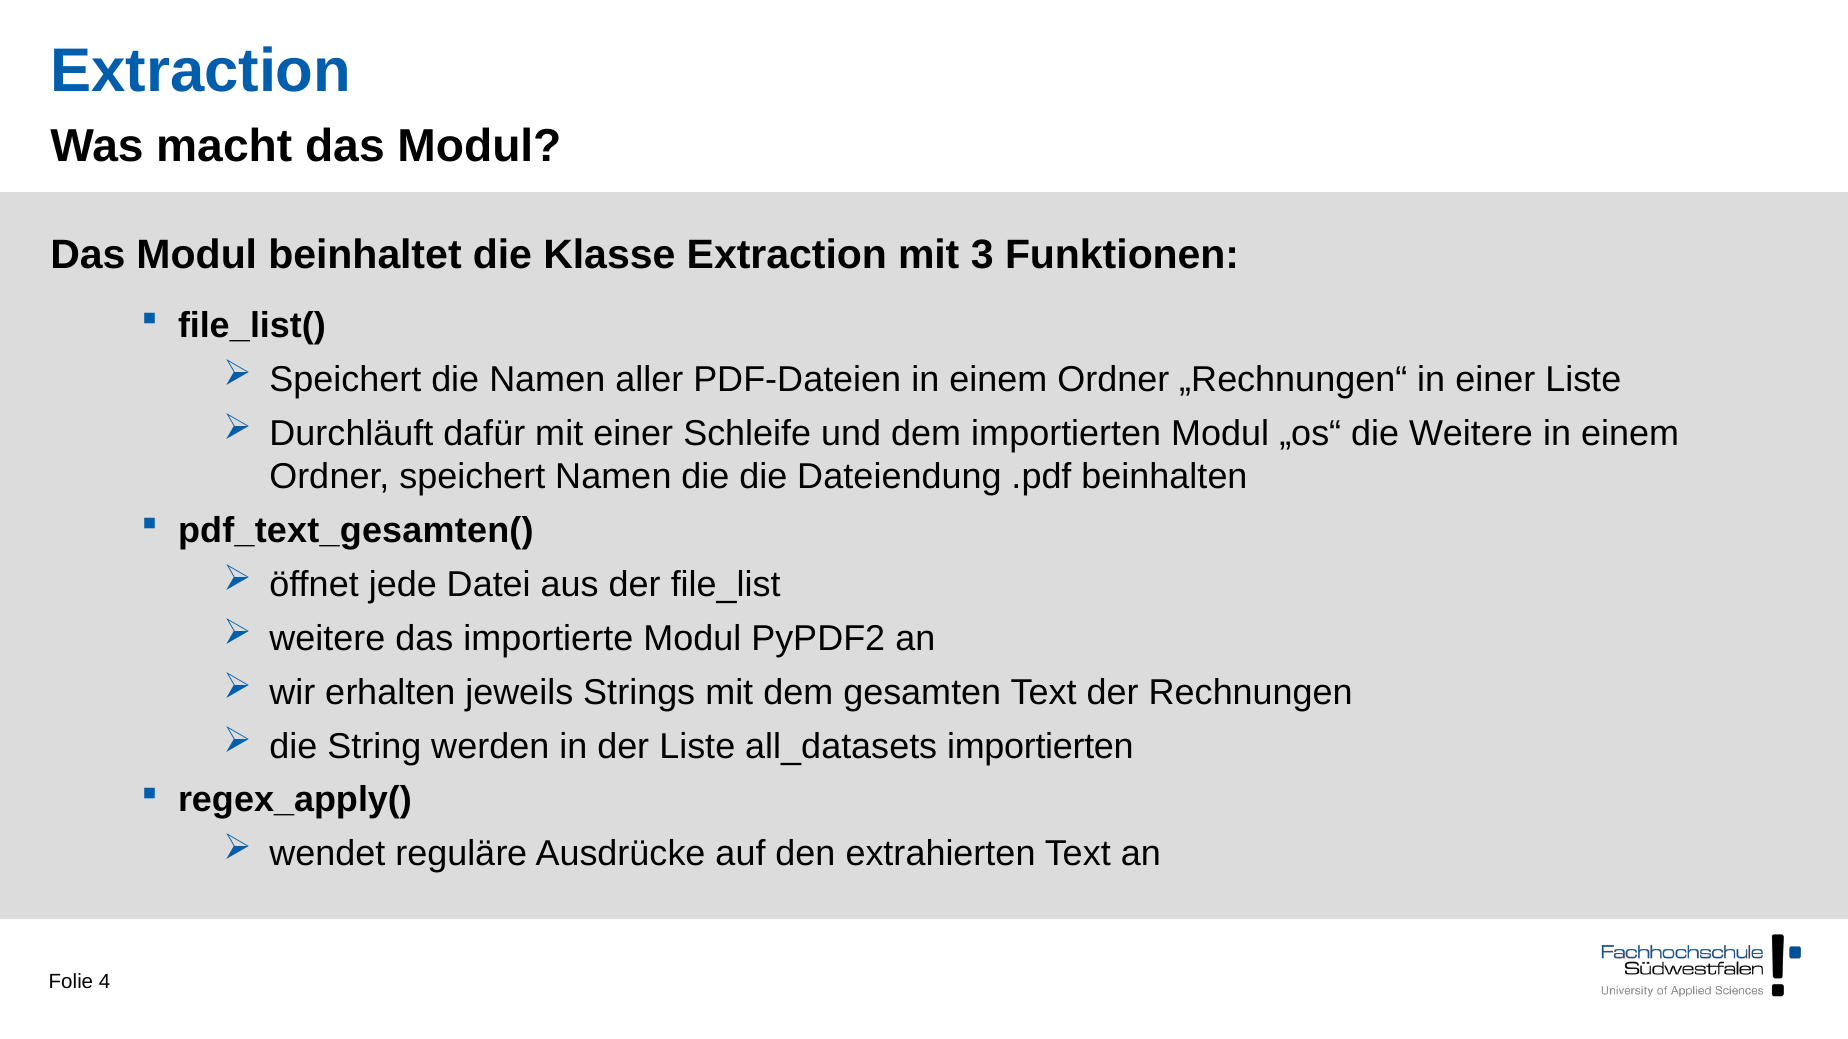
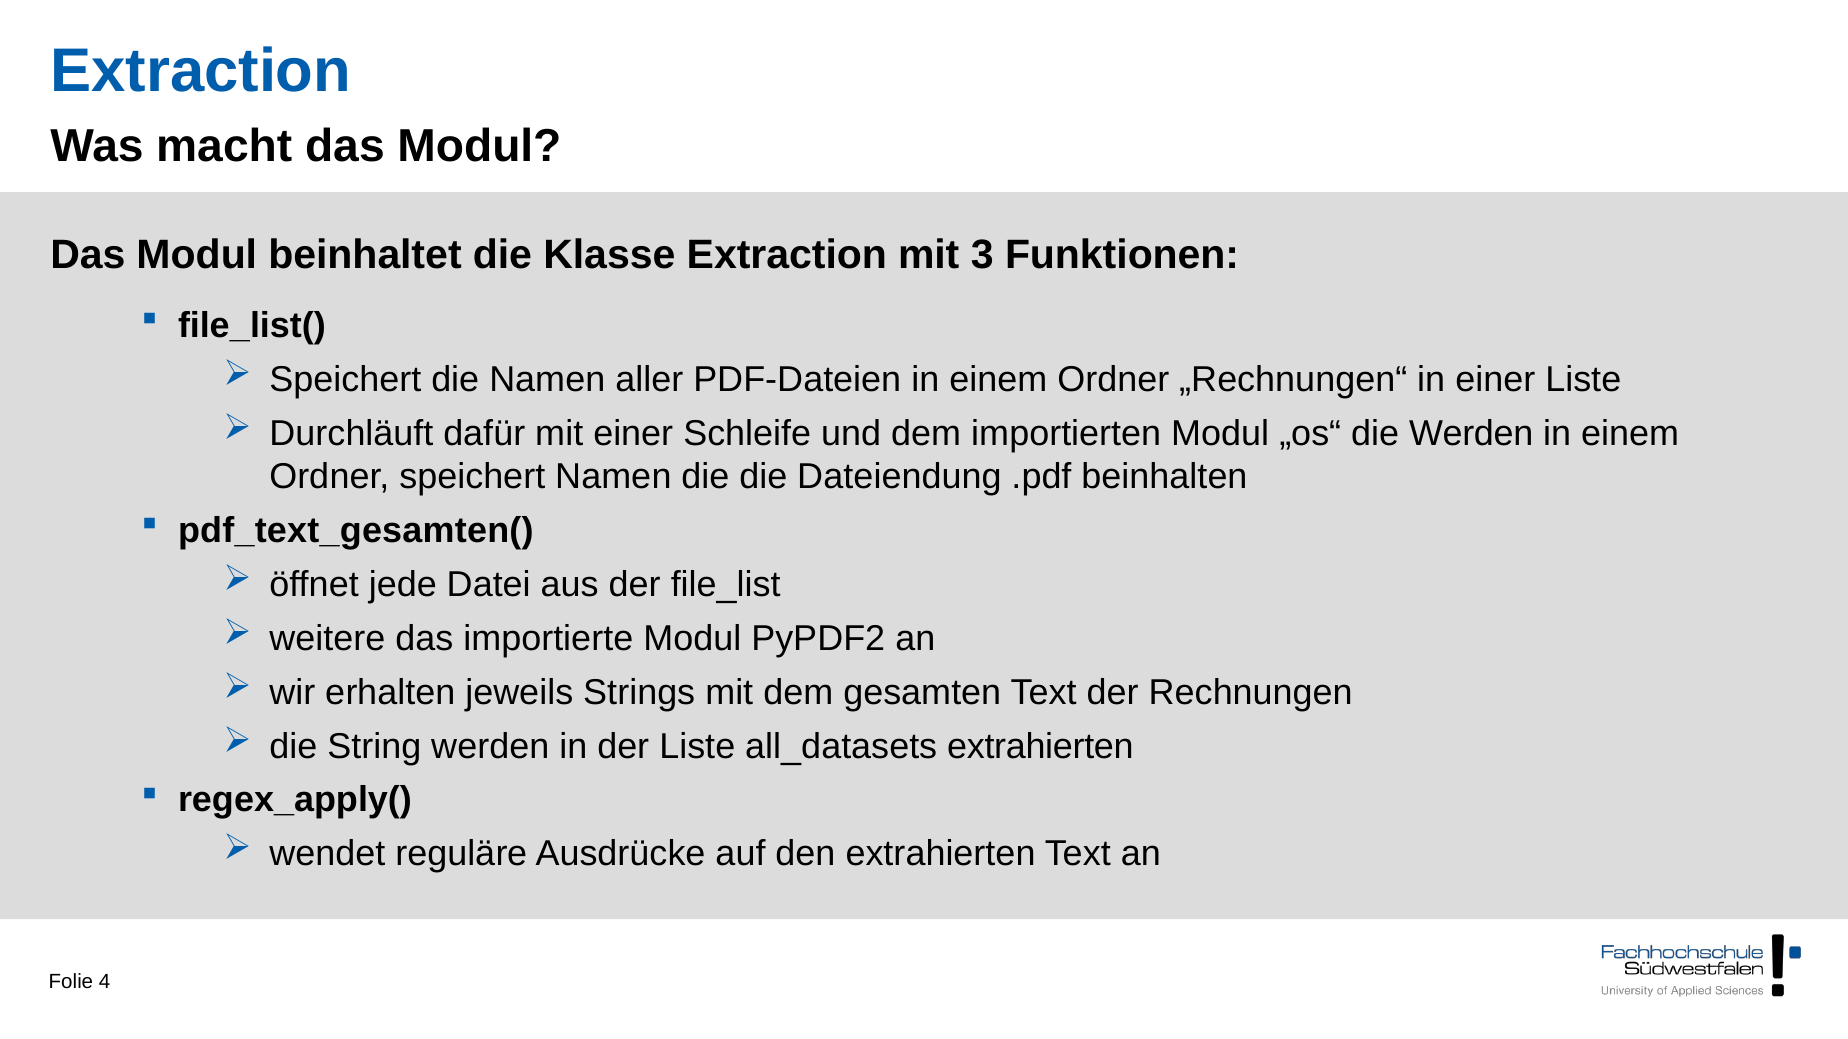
die Weitere: Weitere -> Werden
all_datasets importierten: importierten -> extrahierten
